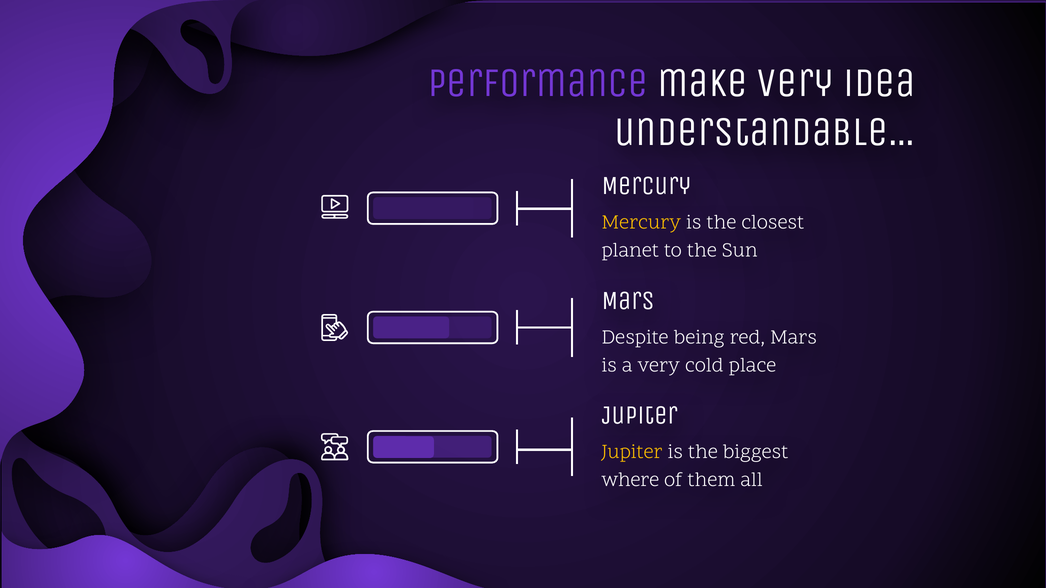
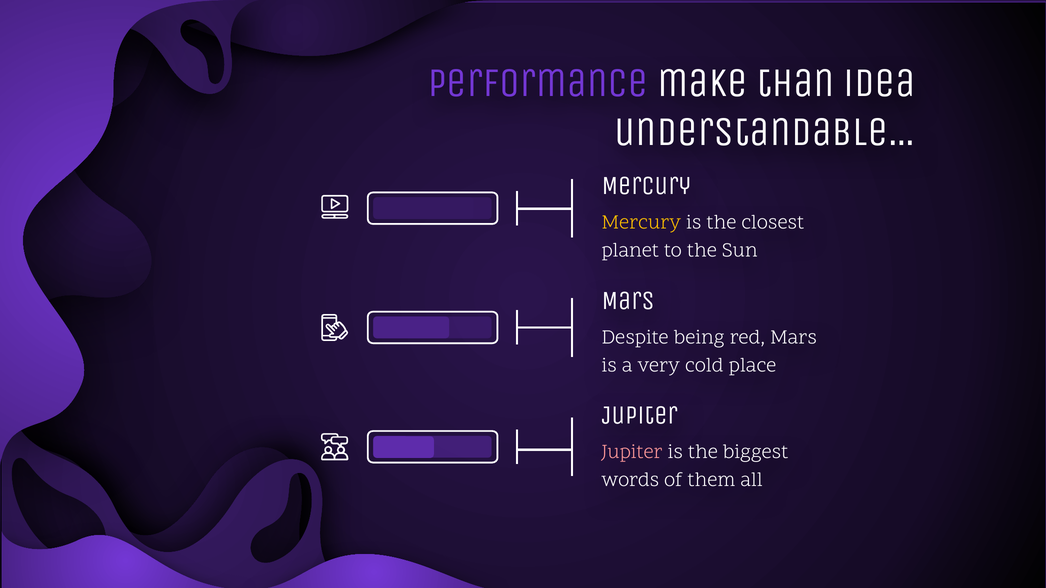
make very: very -> than
Jupiter at (632, 452) colour: yellow -> pink
where: where -> words
